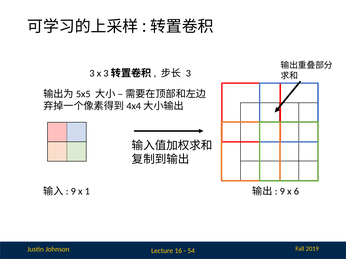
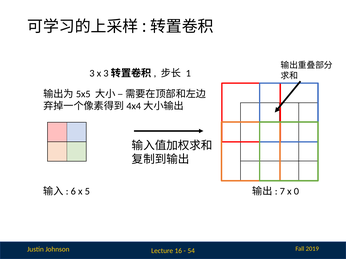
3 at (188, 73): 3 -> 1
9 at (73, 192): 9 -> 6
1: 1 -> 5
9 at (282, 192): 9 -> 7
6: 6 -> 0
